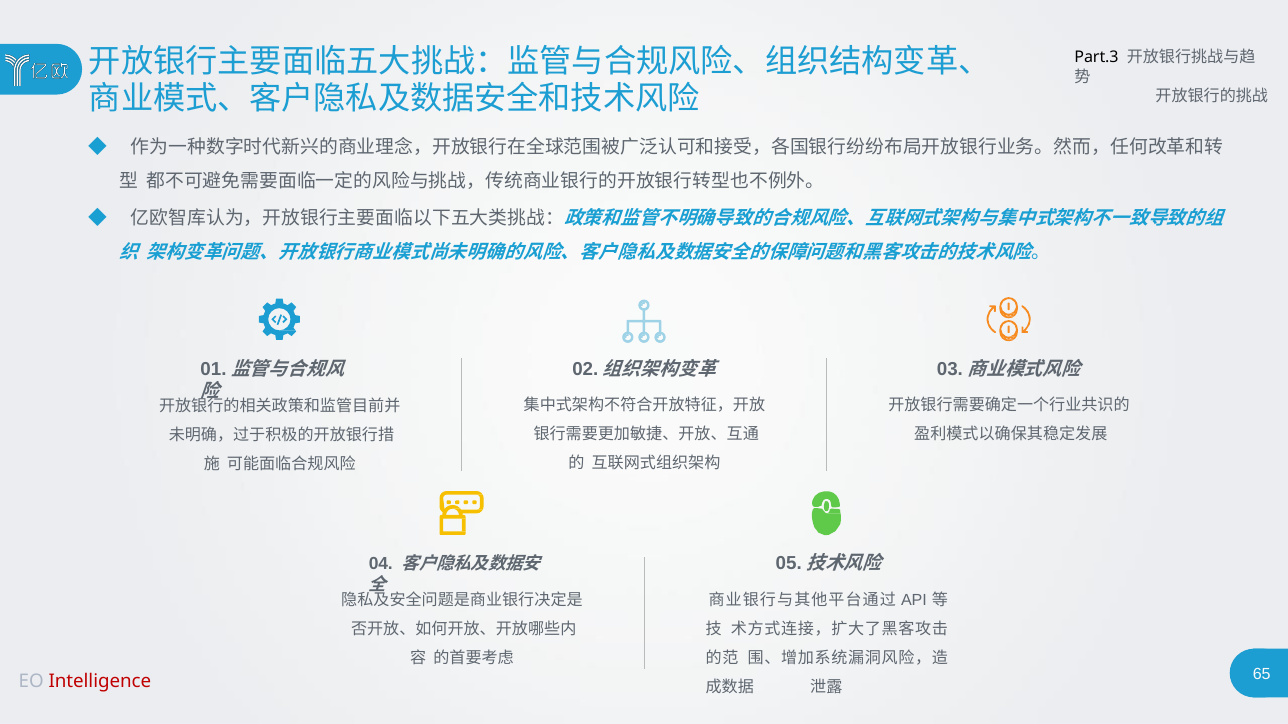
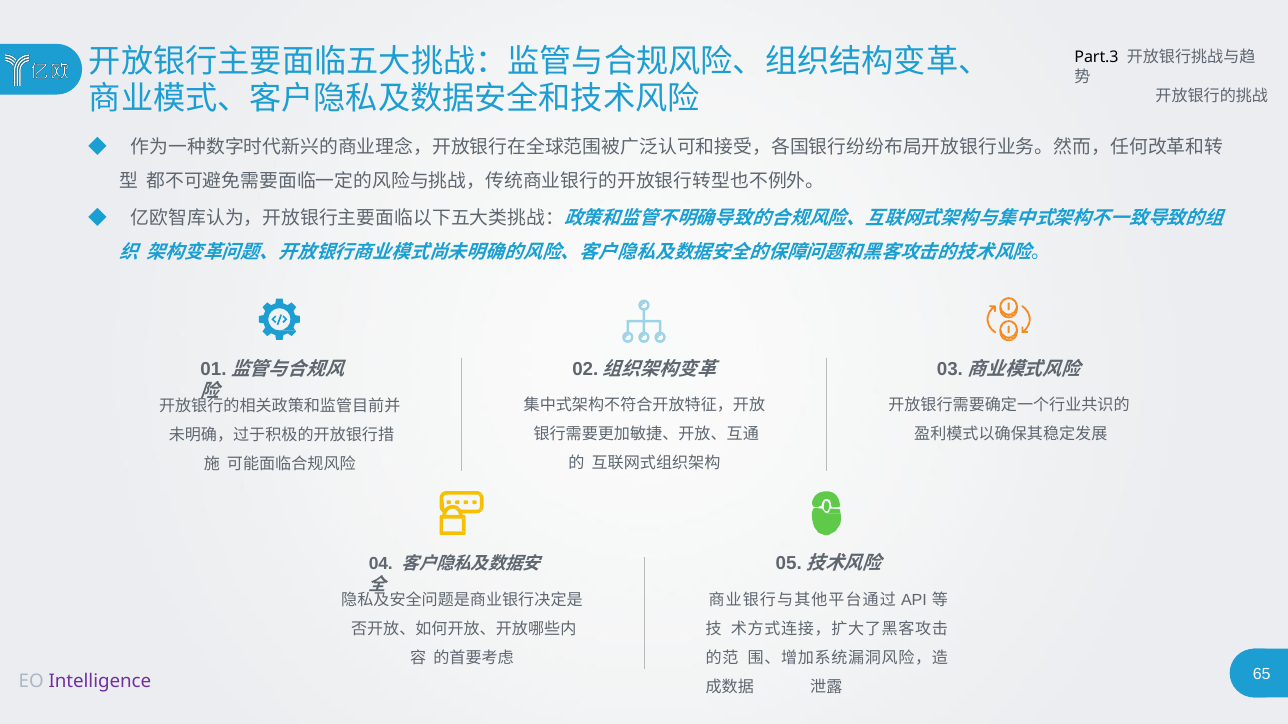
Intelligence colour: red -> purple
